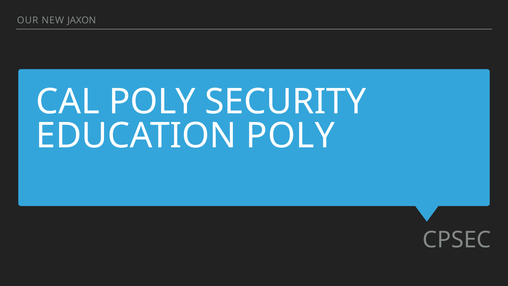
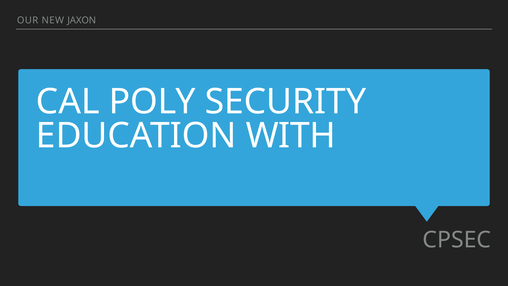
EDUCATION POLY: POLY -> WITH
